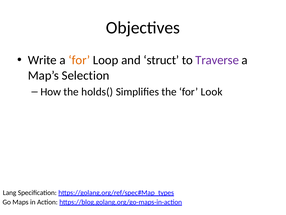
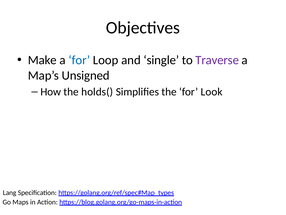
Write: Write -> Make
for at (79, 60) colour: orange -> blue
struct: struct -> single
Selection: Selection -> Unsigned
